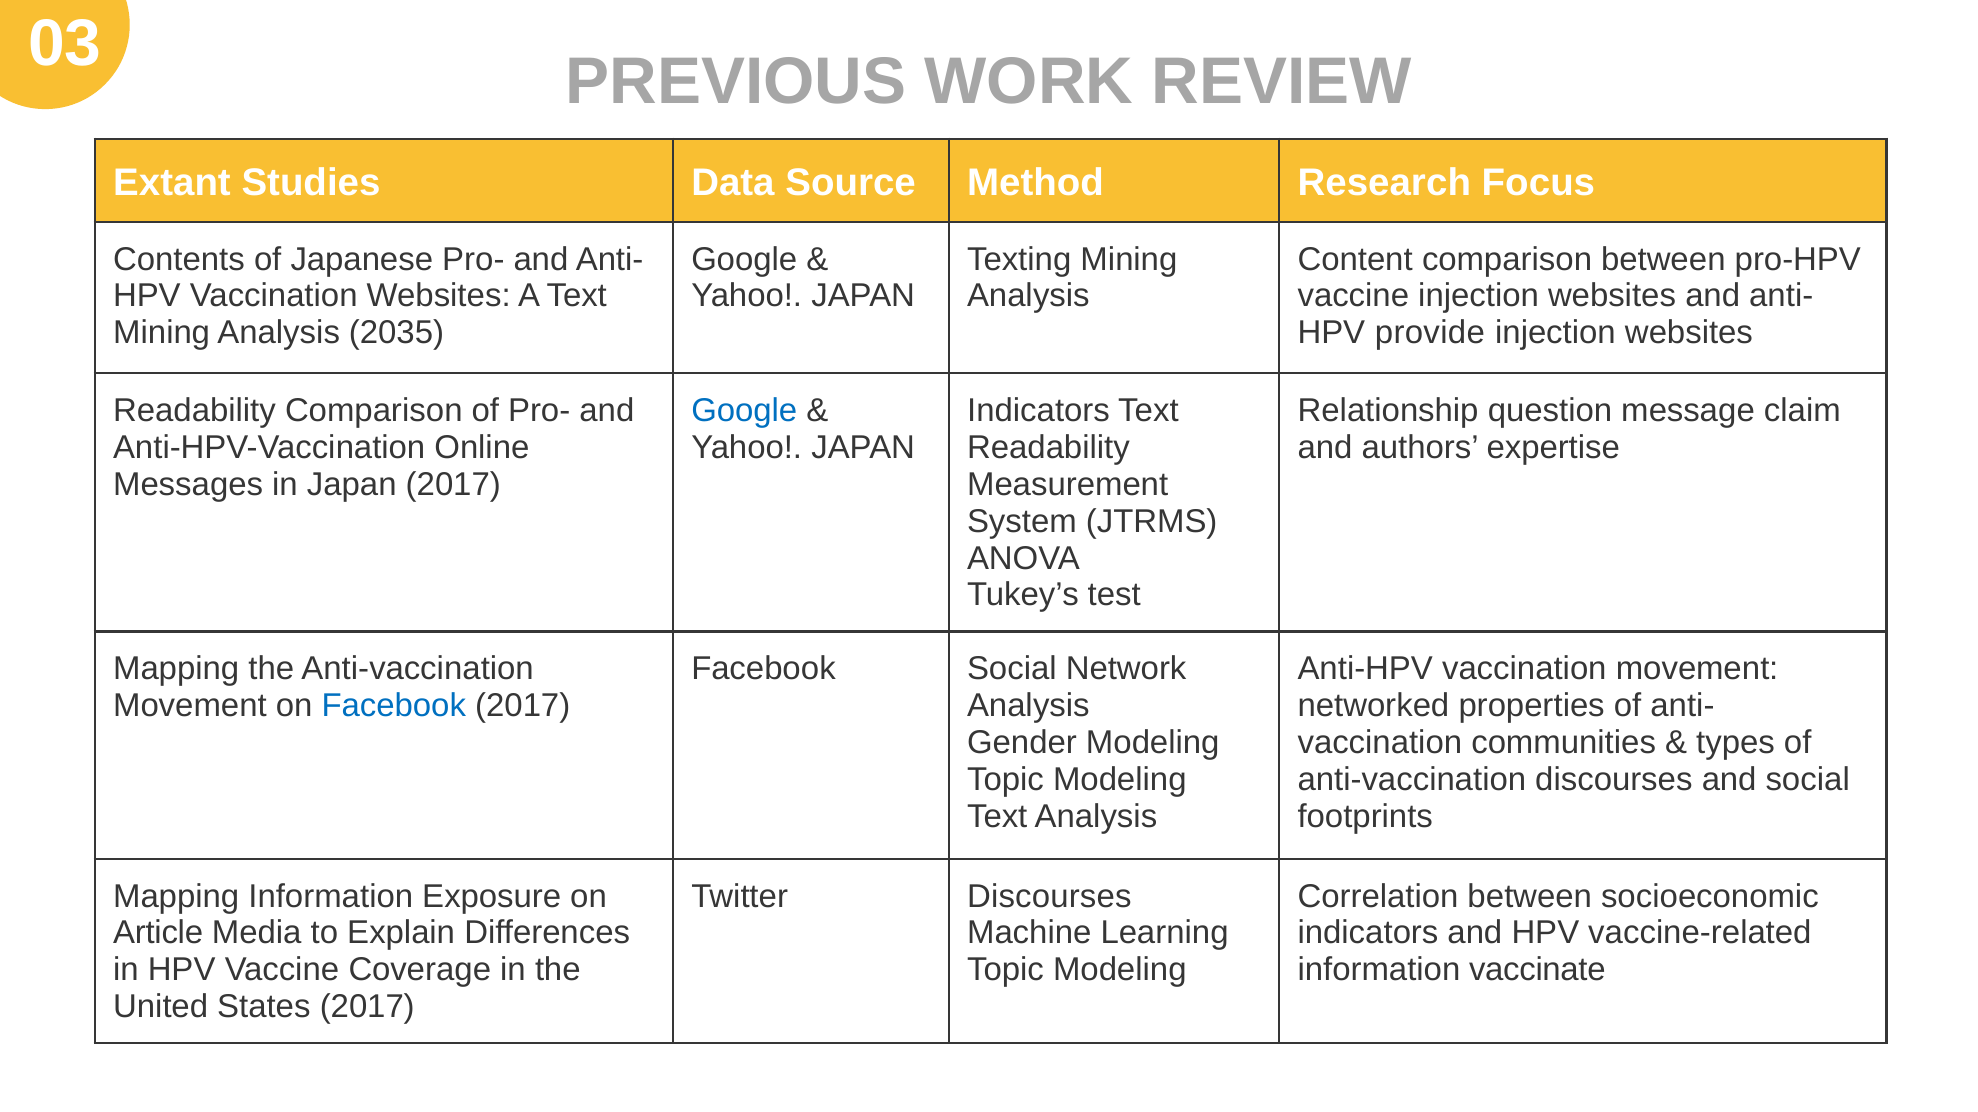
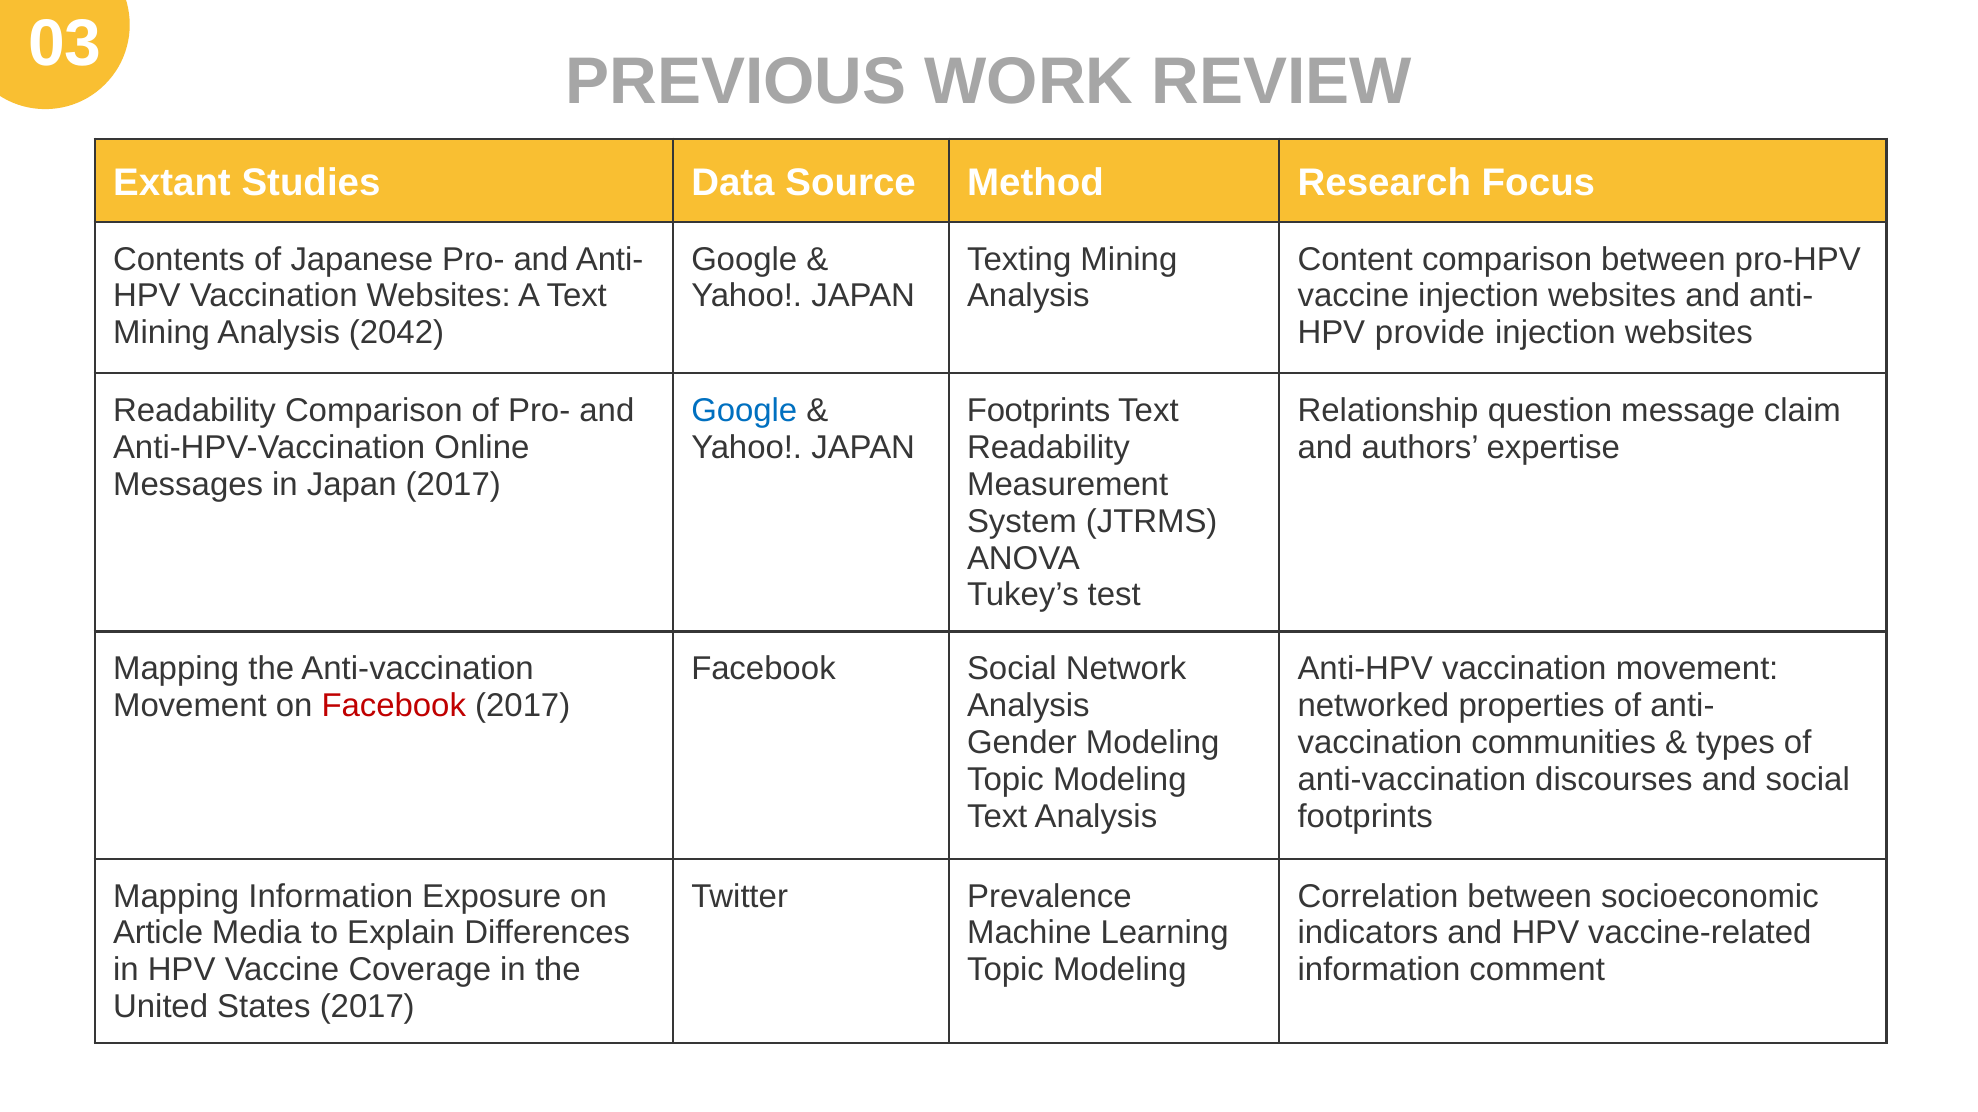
2035: 2035 -> 2042
Indicators at (1039, 411): Indicators -> Footprints
Facebook at (394, 706) colour: blue -> red
Twitter Discourses: Discourses -> Prevalence
vaccinate: vaccinate -> comment
